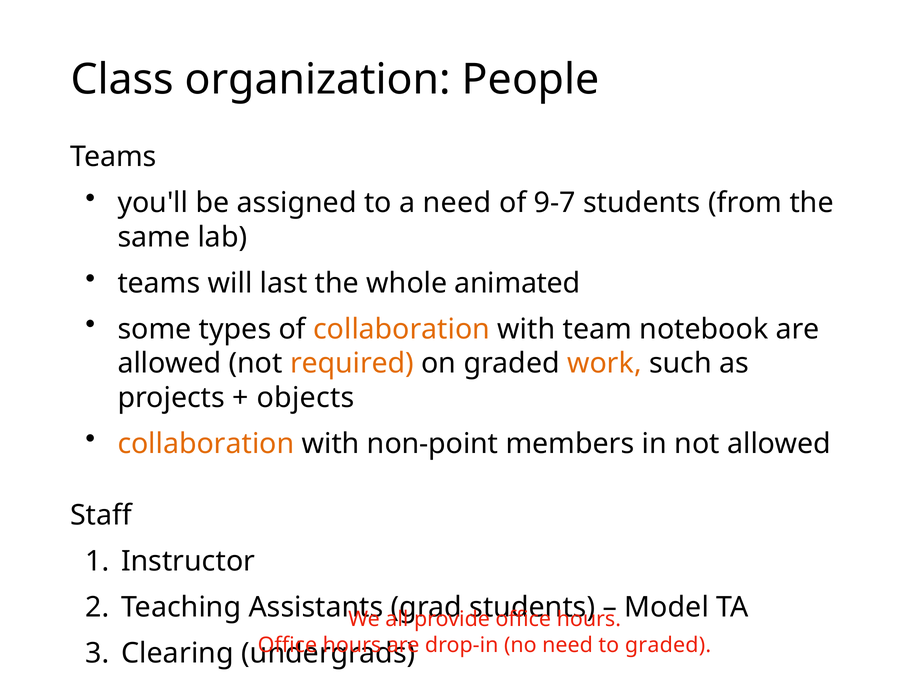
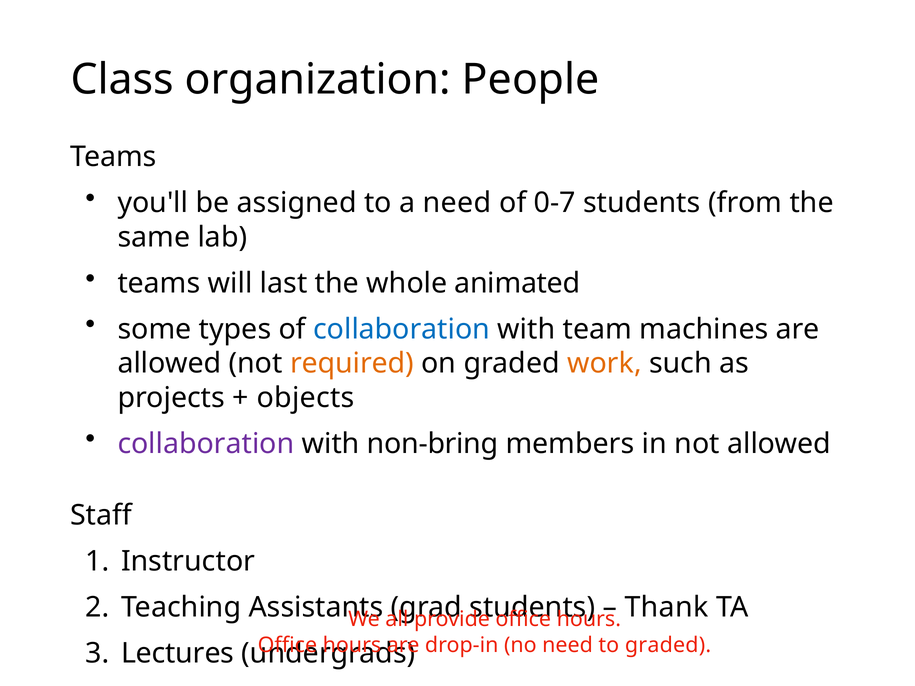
9-7: 9-7 -> 0-7
collaboration at (402, 329) colour: orange -> blue
notebook: notebook -> machines
collaboration at (206, 444) colour: orange -> purple
non-point: non-point -> non-bring
Model: Model -> Thank
Clearing: Clearing -> Lectures
